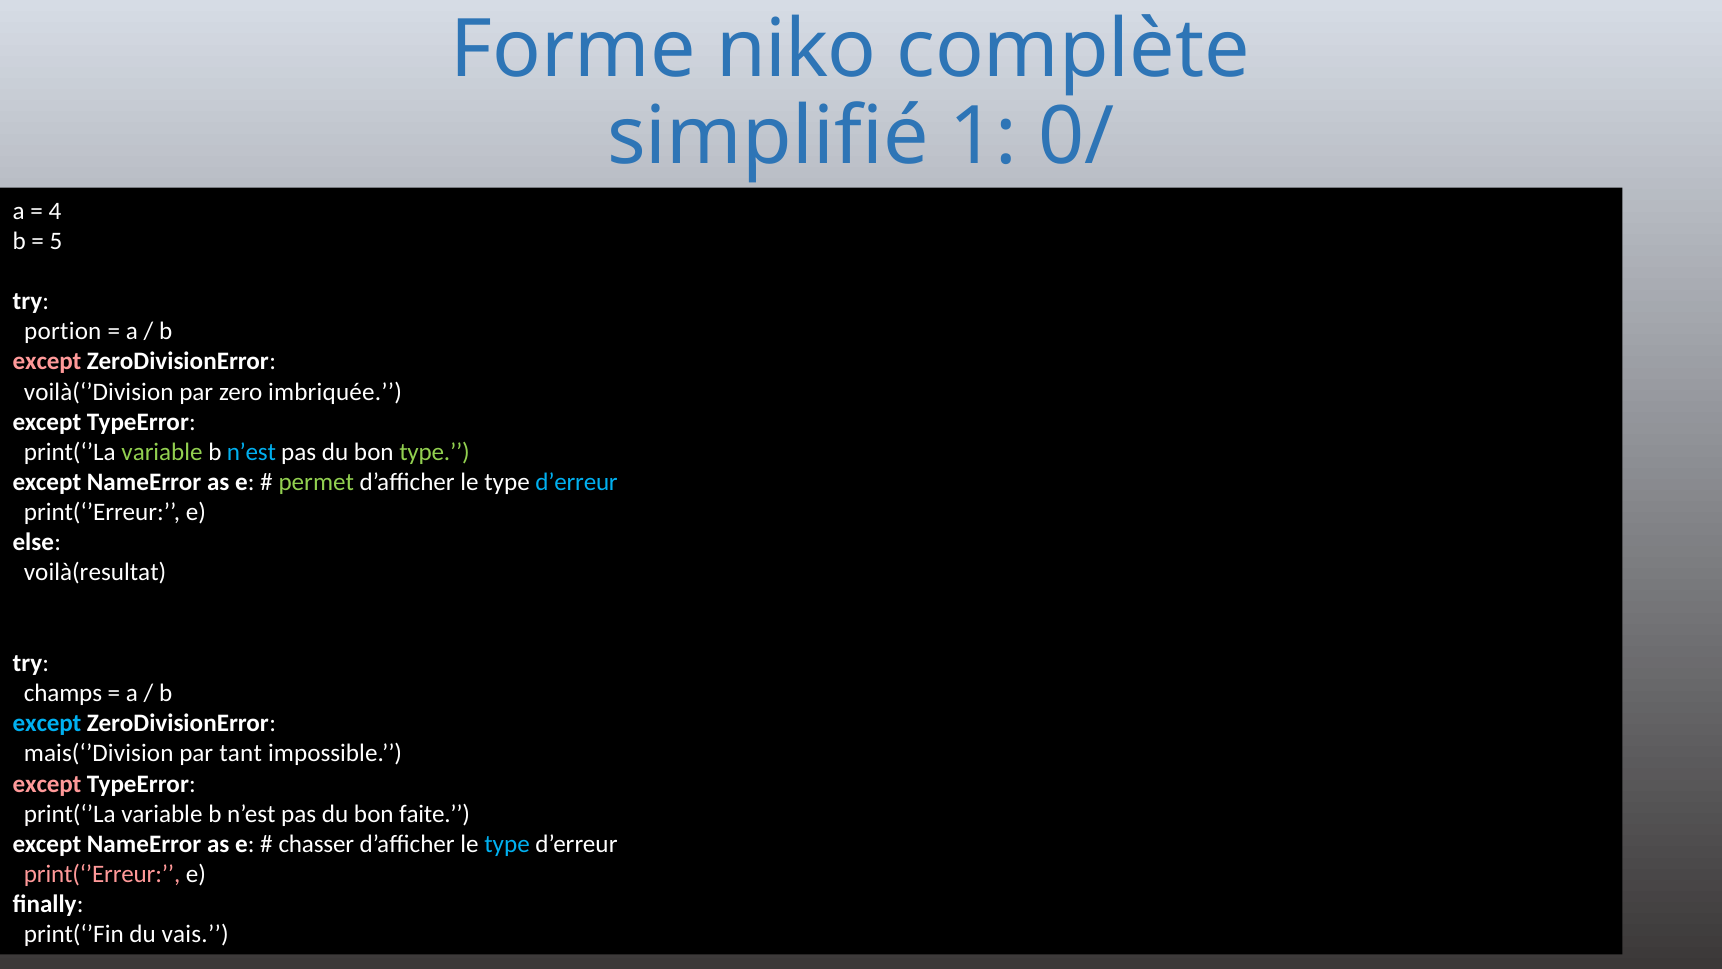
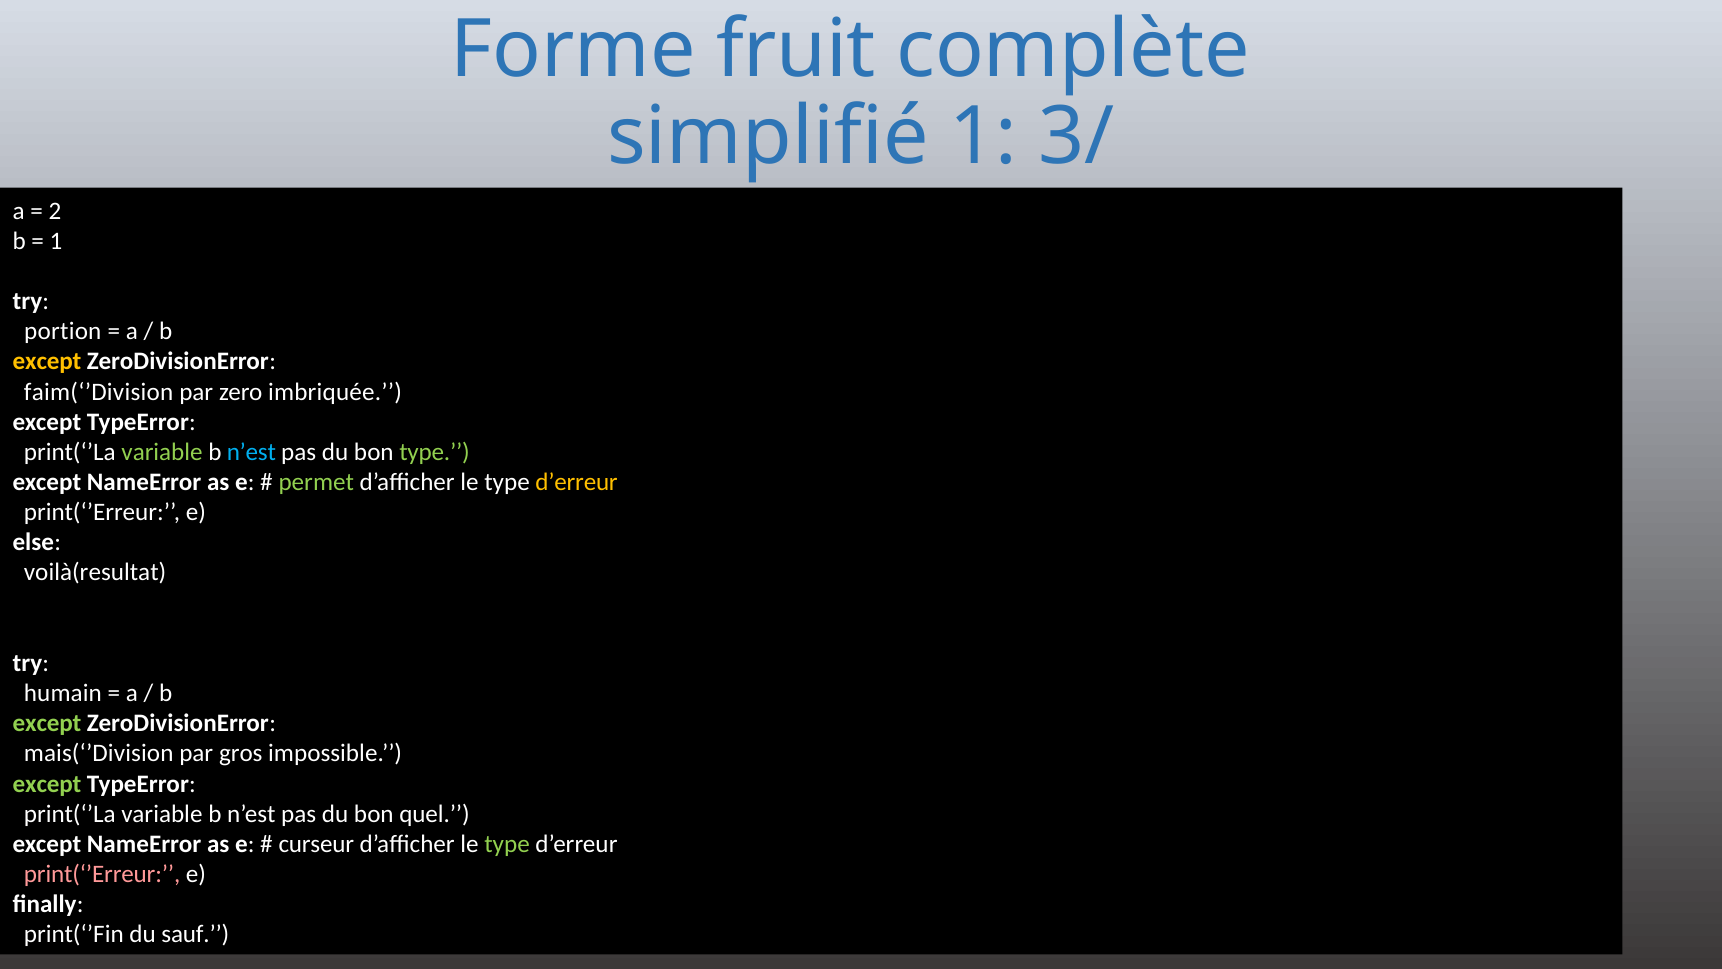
niko: niko -> fruit
0/: 0/ -> 3/
4: 4 -> 2
5 at (56, 241): 5 -> 1
except at (47, 361) colour: pink -> yellow
voilà(‘’Division: voilà(‘’Division -> faim(‘’Division
d’erreur at (577, 482) colour: light blue -> yellow
champs: champs -> humain
except at (47, 723) colour: light blue -> light green
tant: tant -> gros
except at (47, 784) colour: pink -> light green
faite: faite -> quel
chasser: chasser -> curseur
type at (507, 844) colour: light blue -> light green
vais: vais -> sauf
